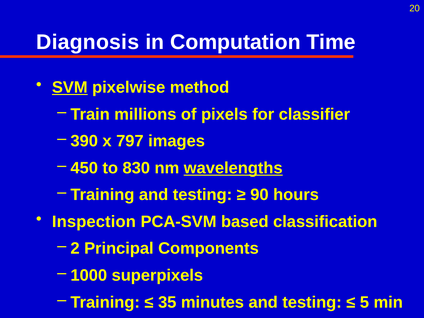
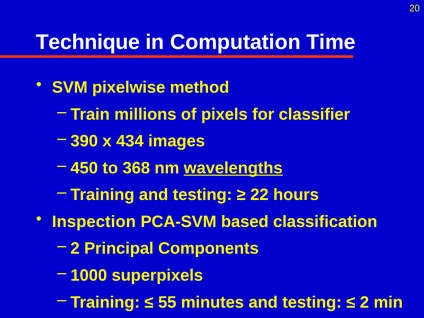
Diagnosis: Diagnosis -> Technique
SVM underline: present -> none
797: 797 -> 434
830: 830 -> 368
90: 90 -> 22
35: 35 -> 55
5: 5 -> 2
